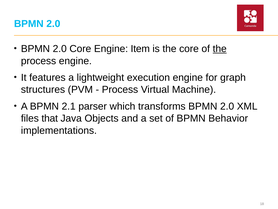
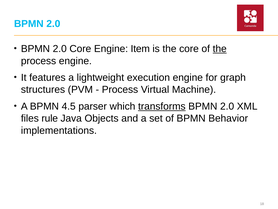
2.1: 2.1 -> 4.5
transforms underline: none -> present
that: that -> rule
